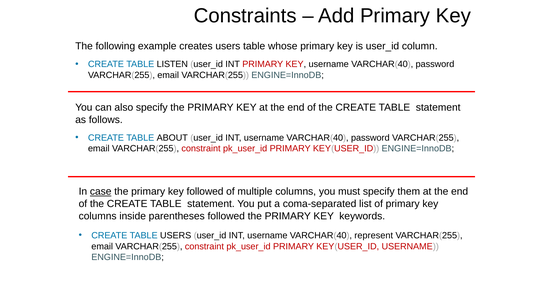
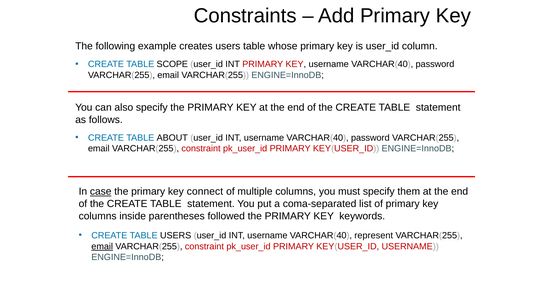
LISTEN: LISTEN -> SCOPE
key followed: followed -> connect
email at (102, 246) underline: none -> present
